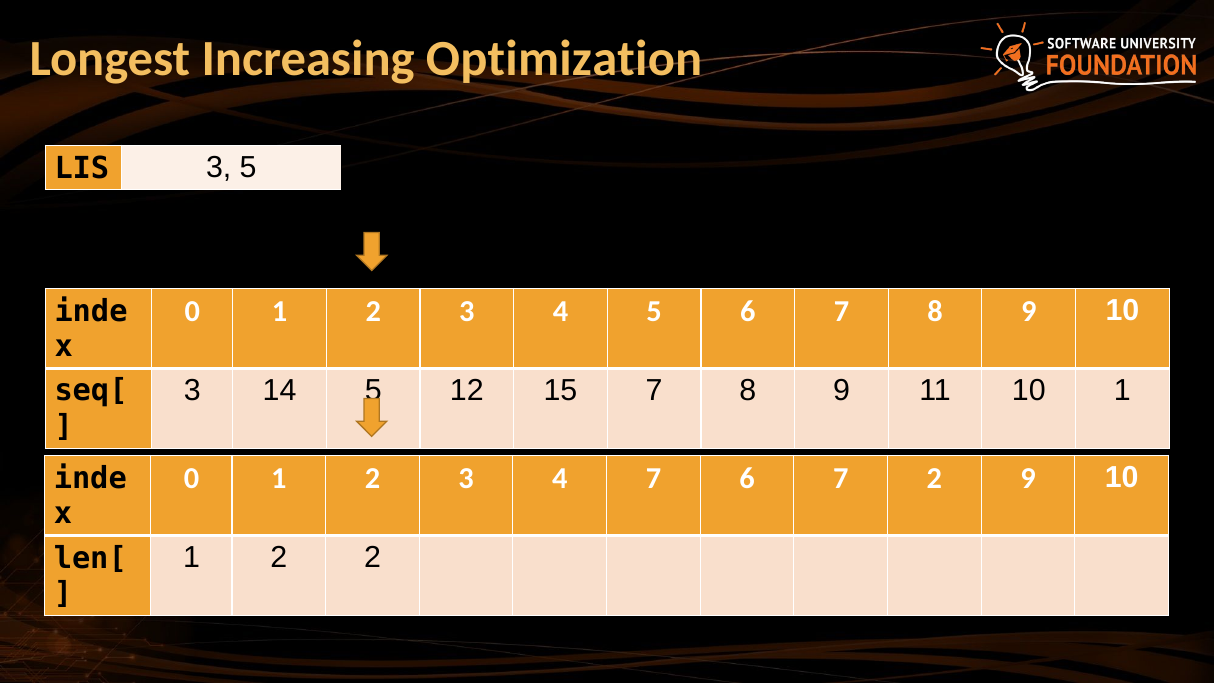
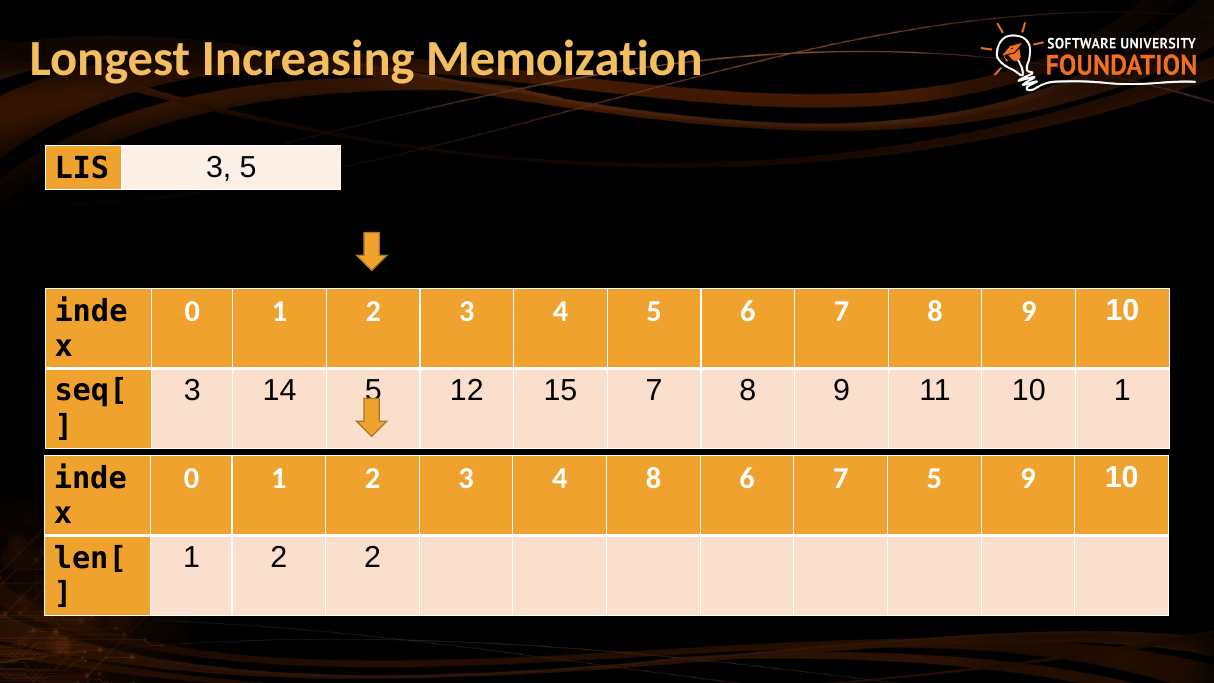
Optimization: Optimization -> Memoization
4 7: 7 -> 8
7 2: 2 -> 5
